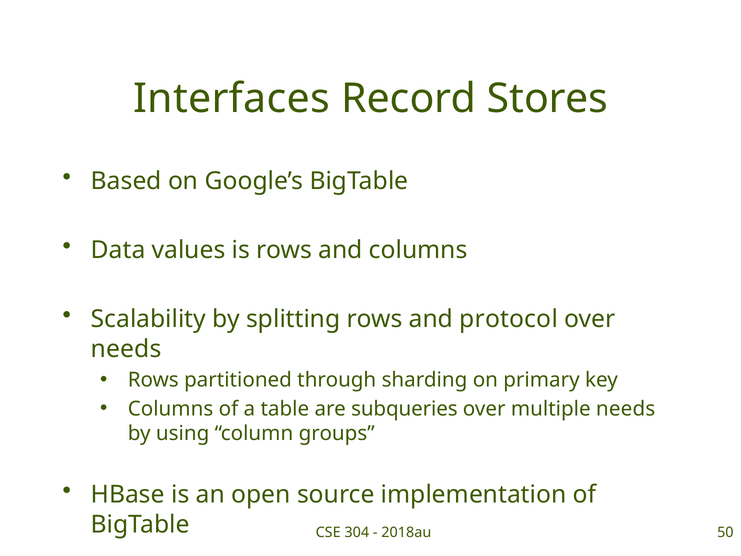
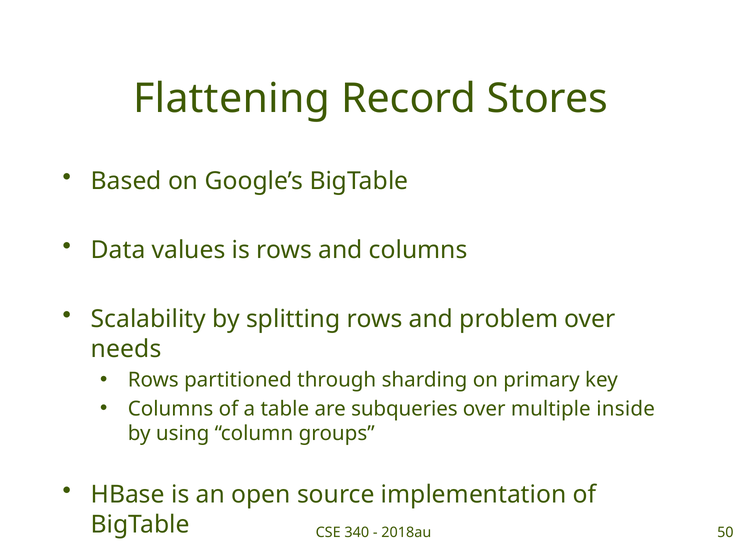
Interfaces: Interfaces -> Flattening
protocol: protocol -> problem
multiple needs: needs -> inside
304: 304 -> 340
